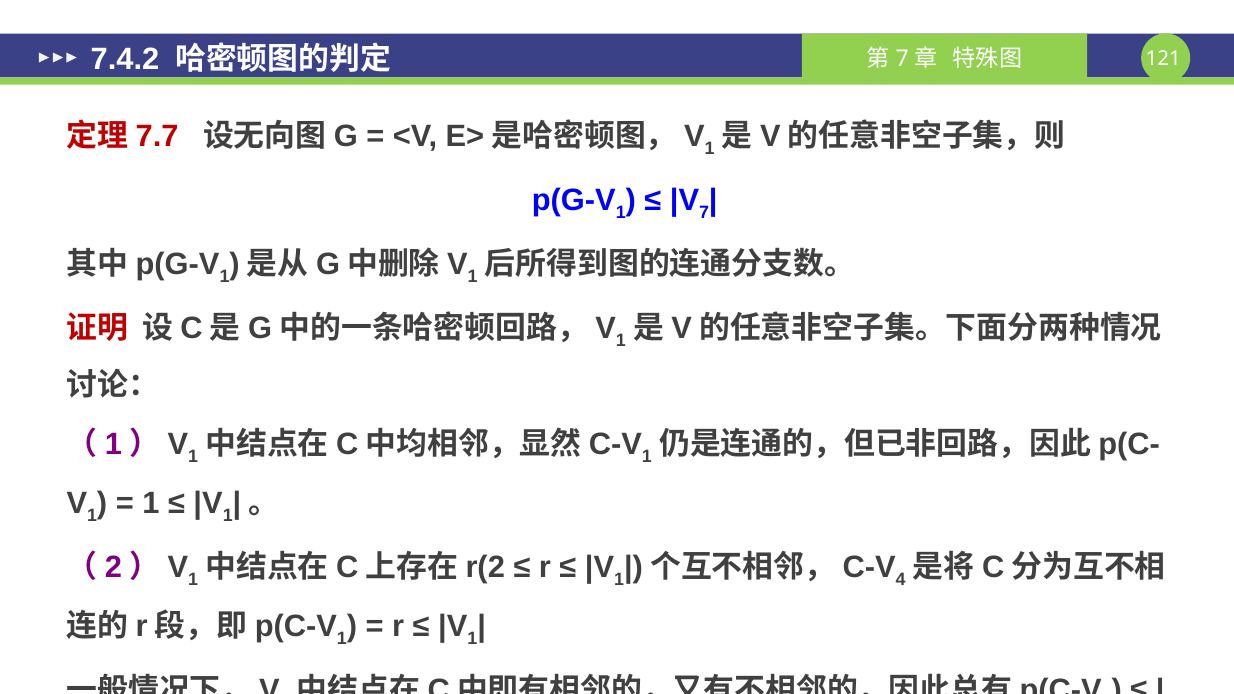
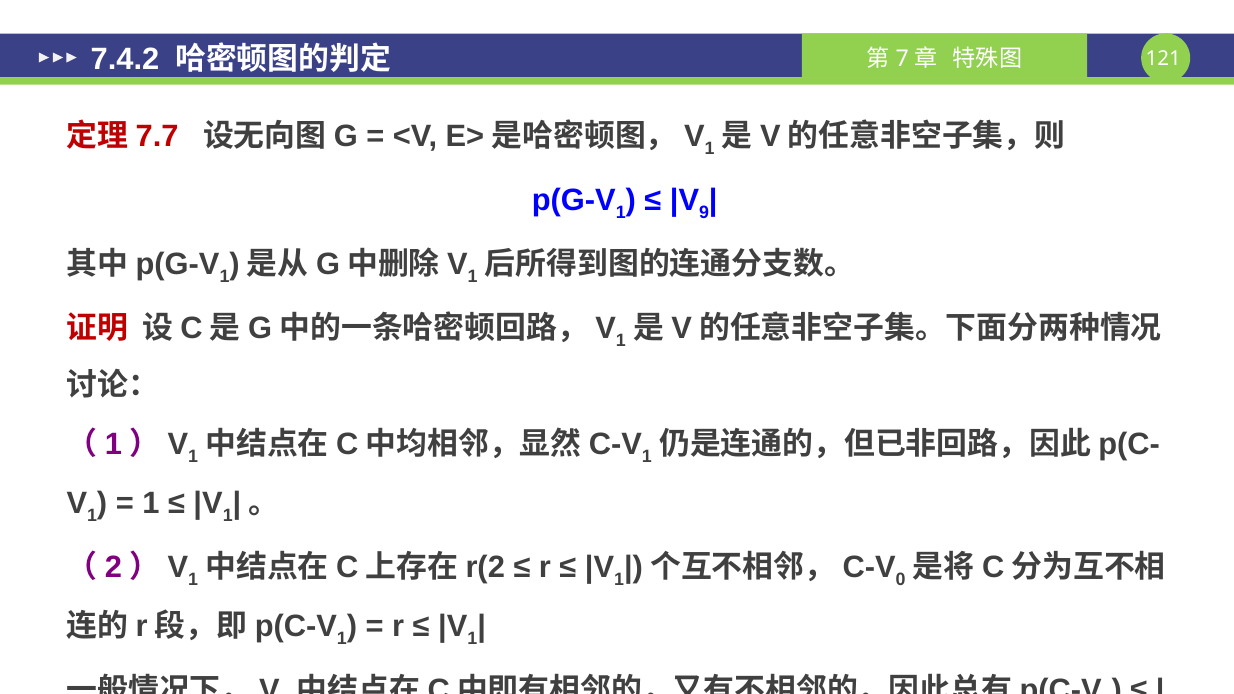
7: 7 -> 9
4: 4 -> 0
